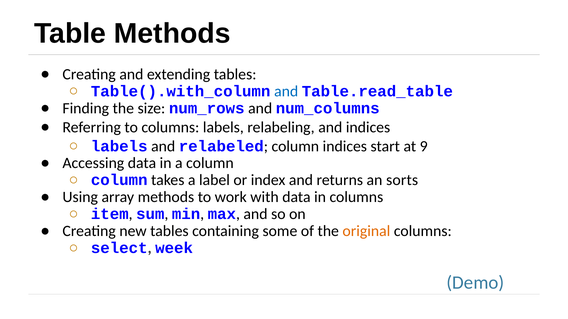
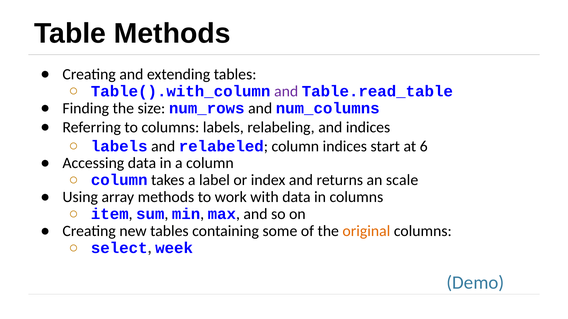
and at (286, 91) colour: blue -> purple
9: 9 -> 6
sorts: sorts -> scale
